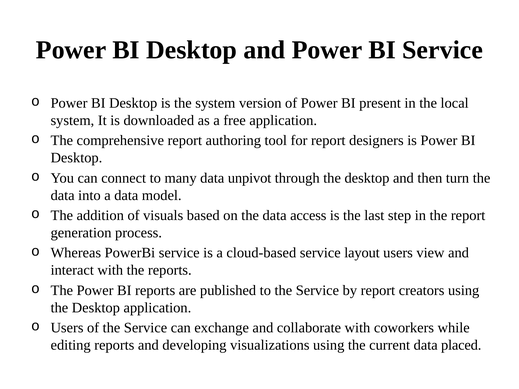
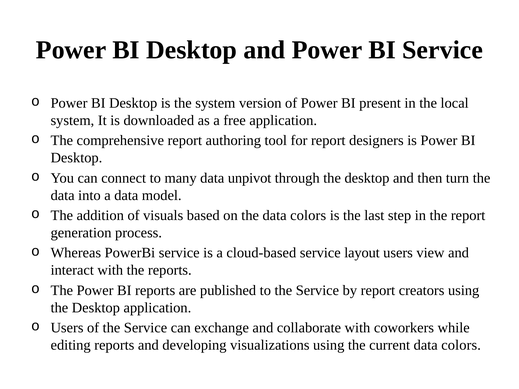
the data access: access -> colors
current data placed: placed -> colors
